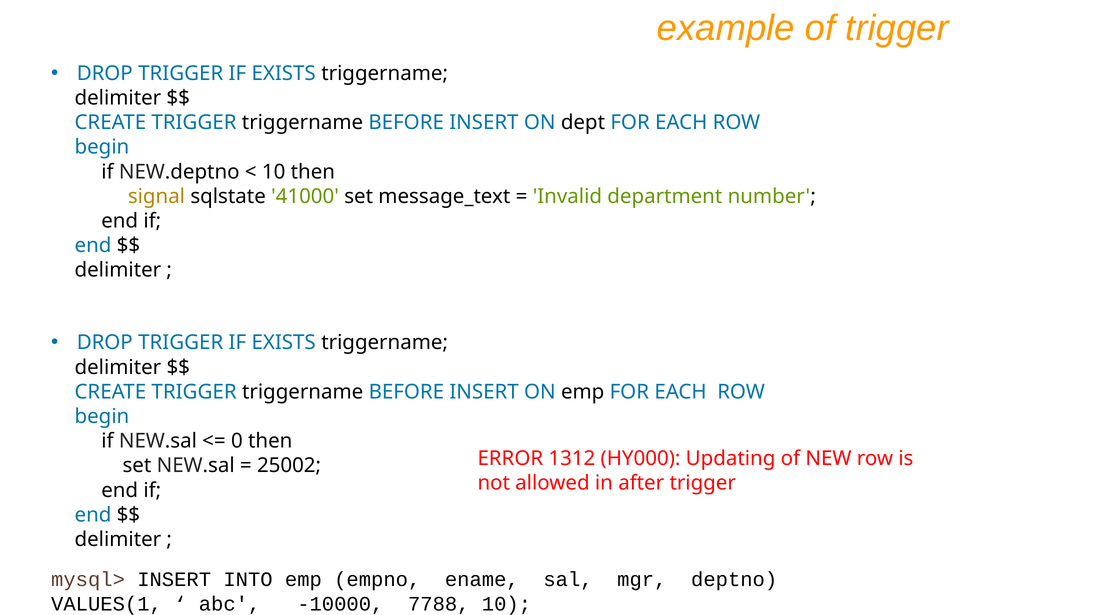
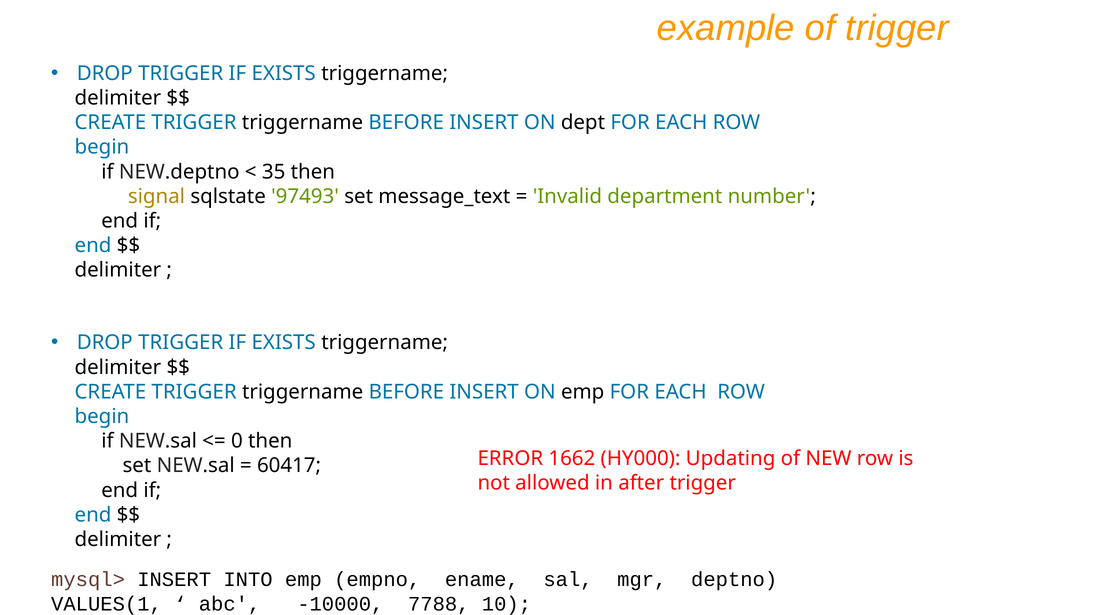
10 at (274, 172): 10 -> 35
41000: 41000 -> 97493
1312: 1312 -> 1662
25002: 25002 -> 60417
